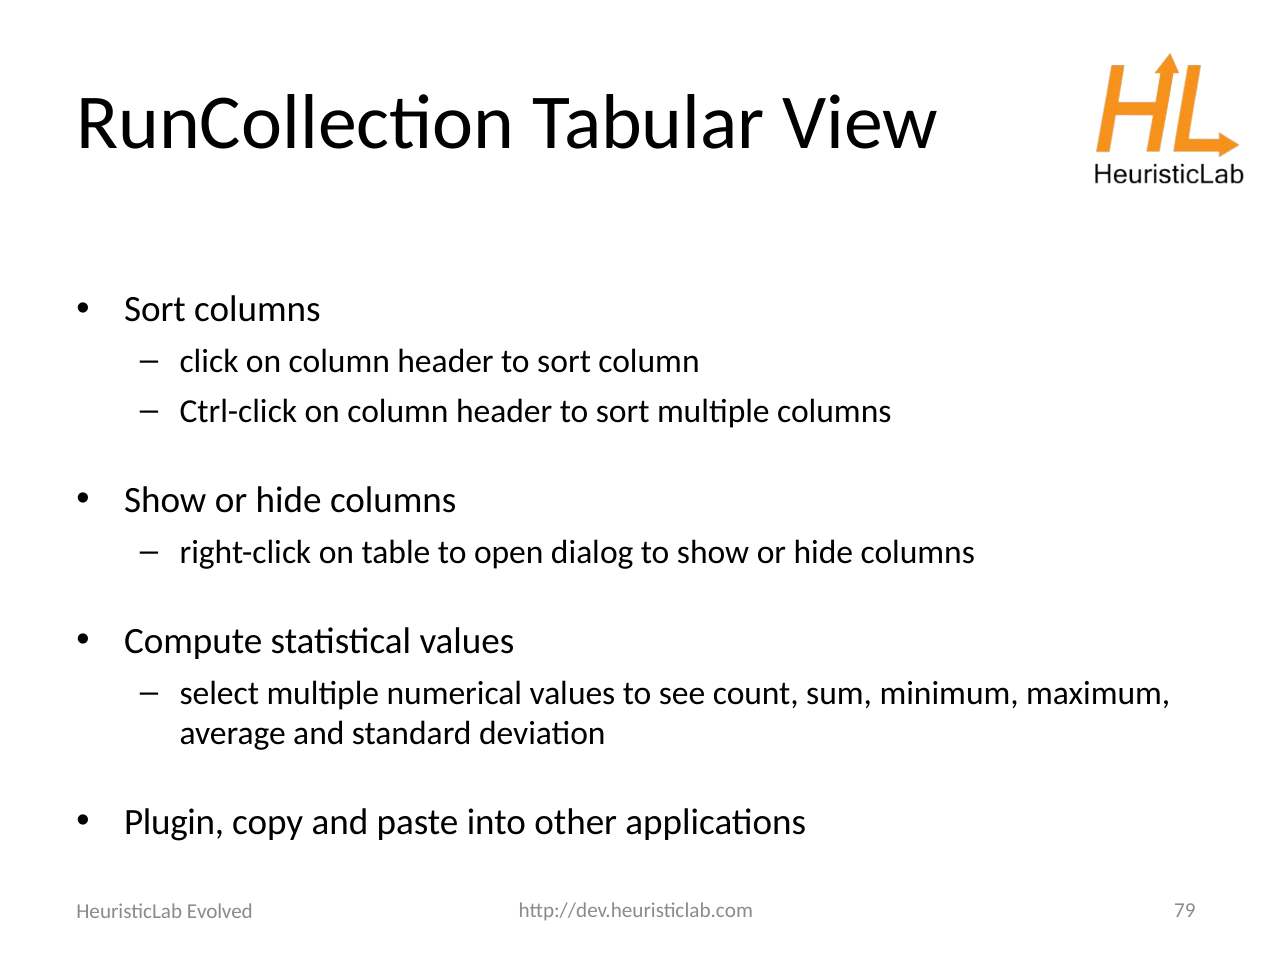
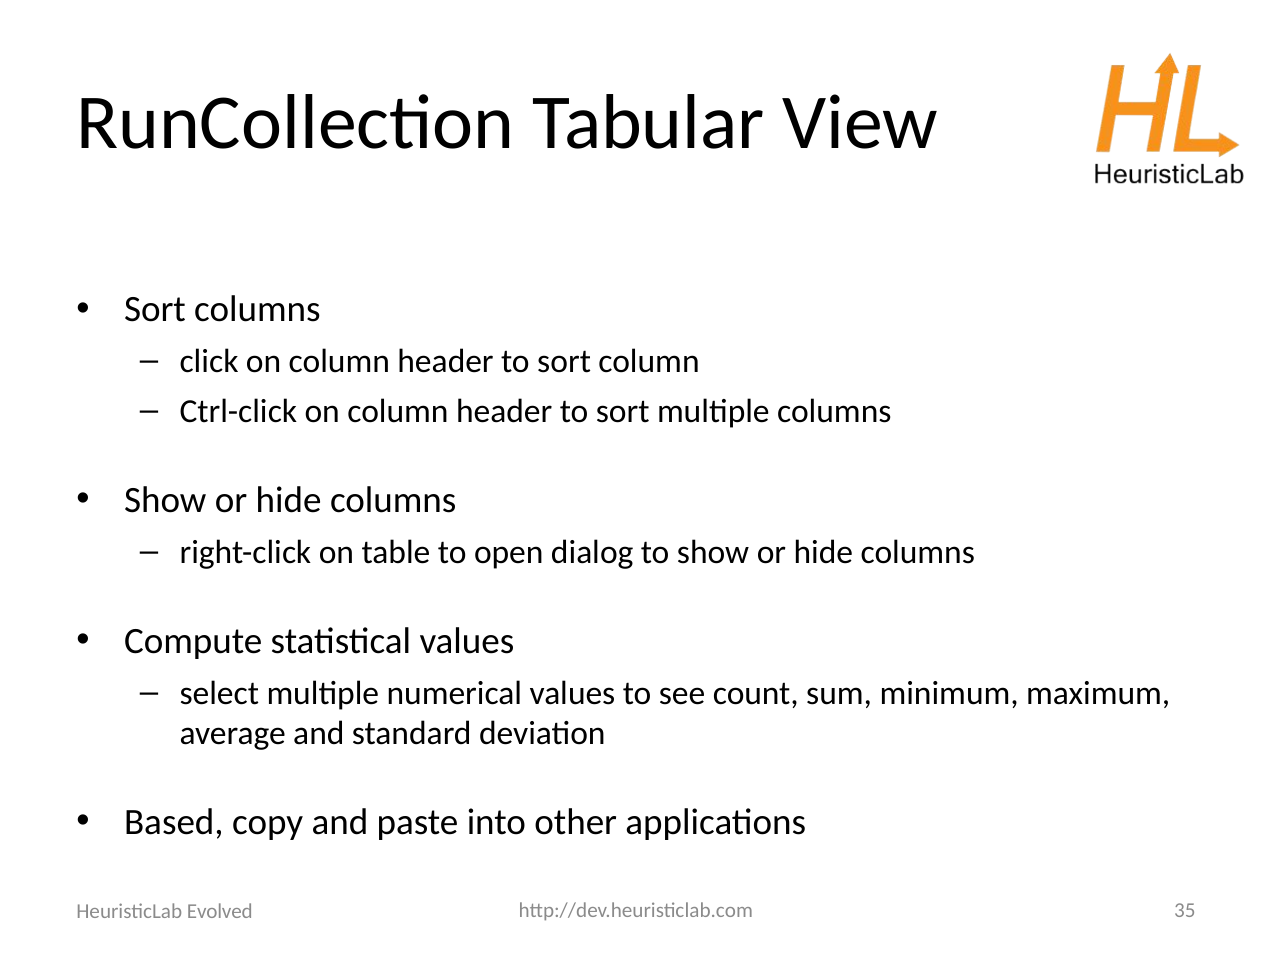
Plugin: Plugin -> Based
79: 79 -> 35
